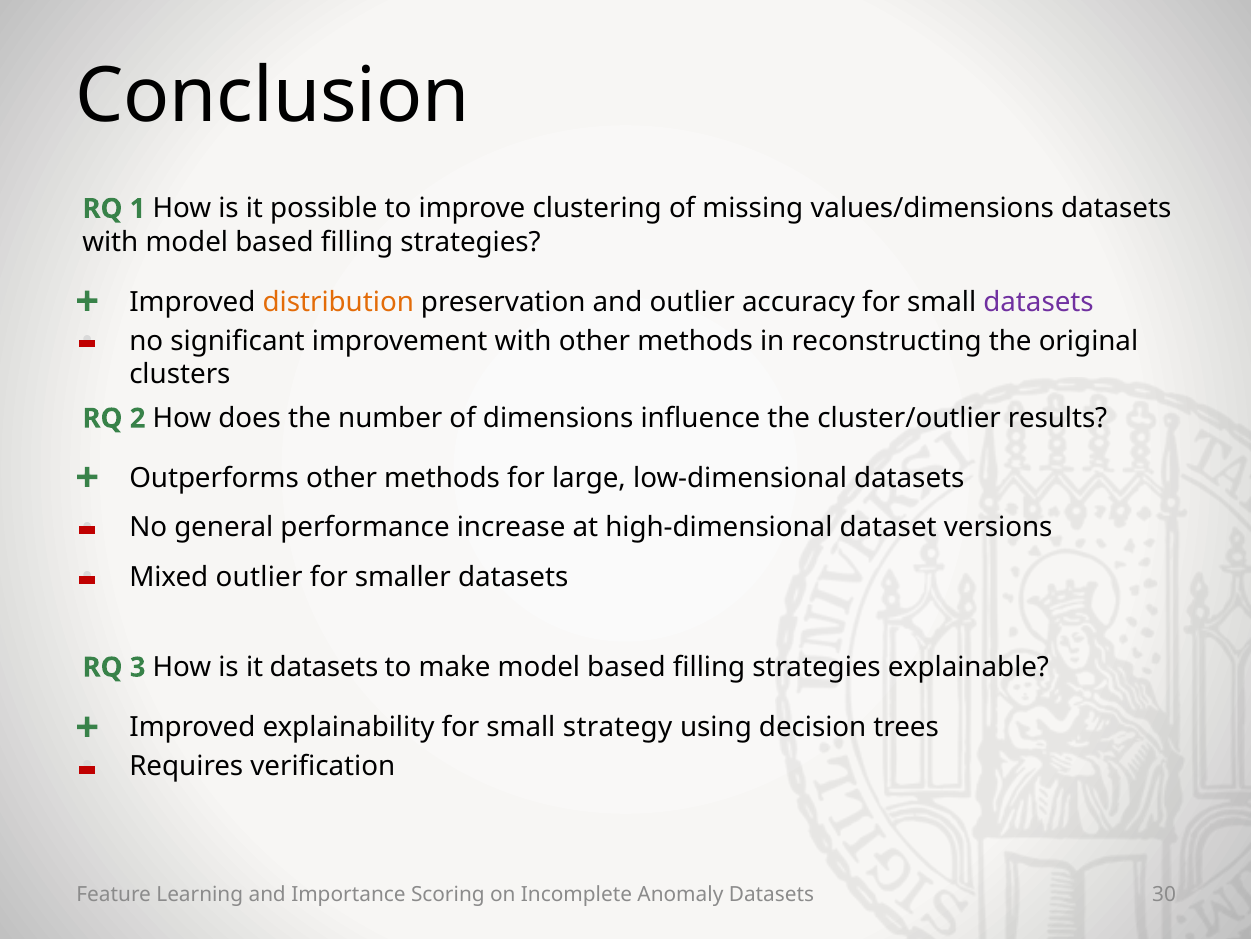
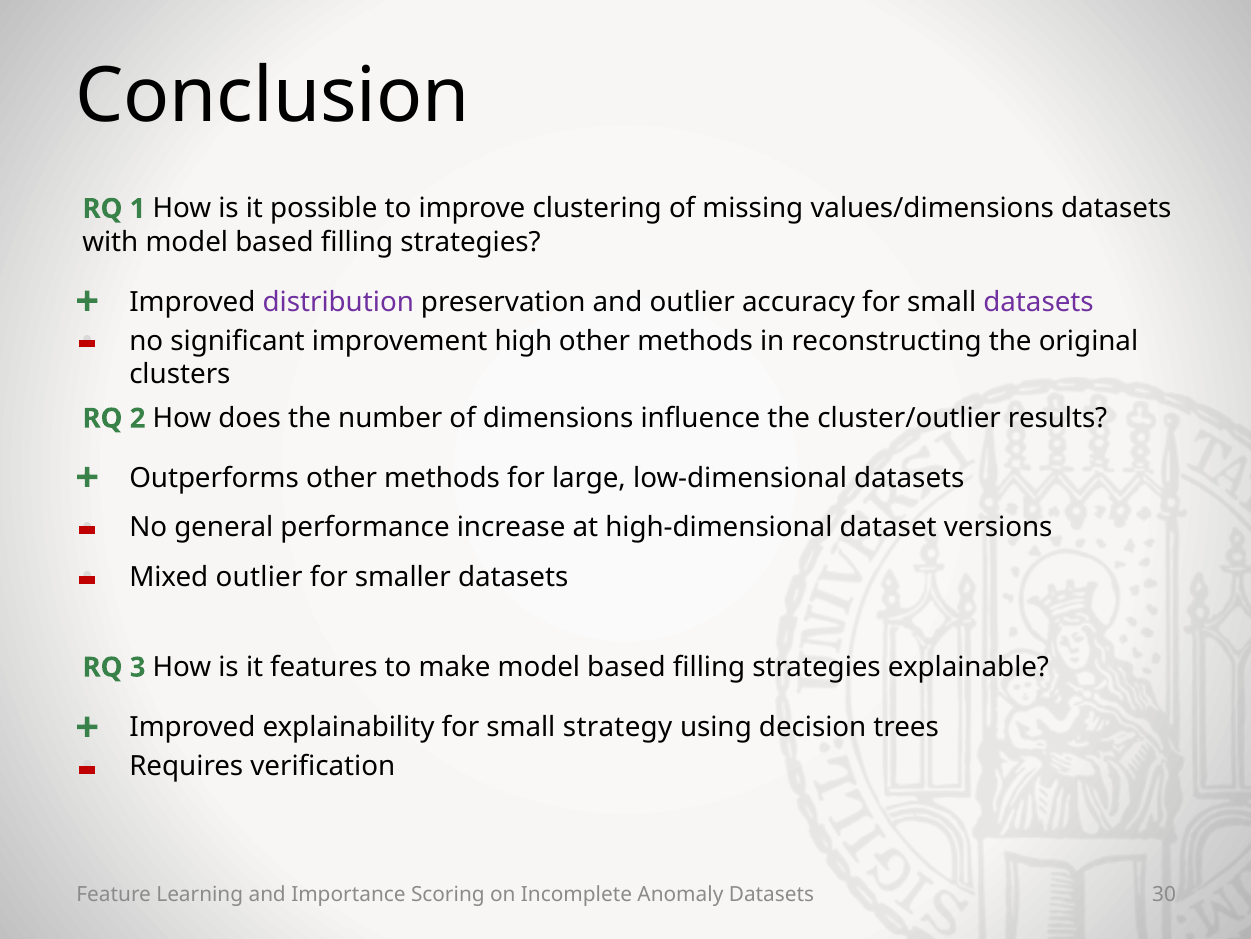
distribution colour: orange -> purple
improvement with: with -> high
it datasets: datasets -> features
